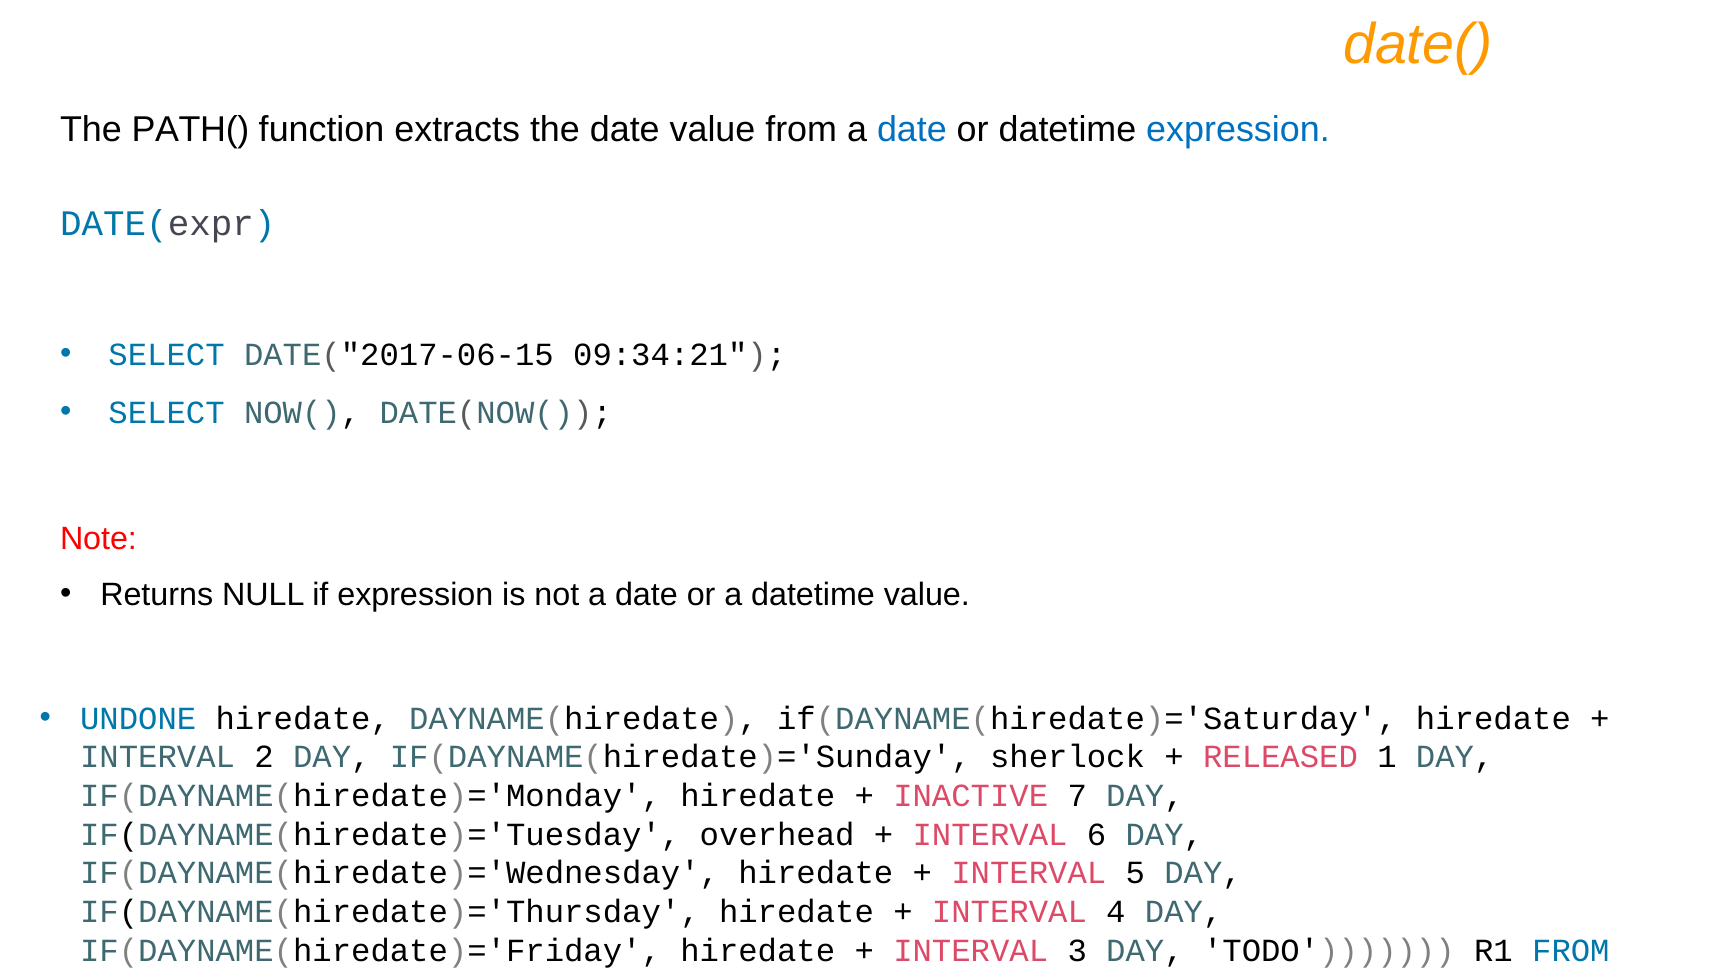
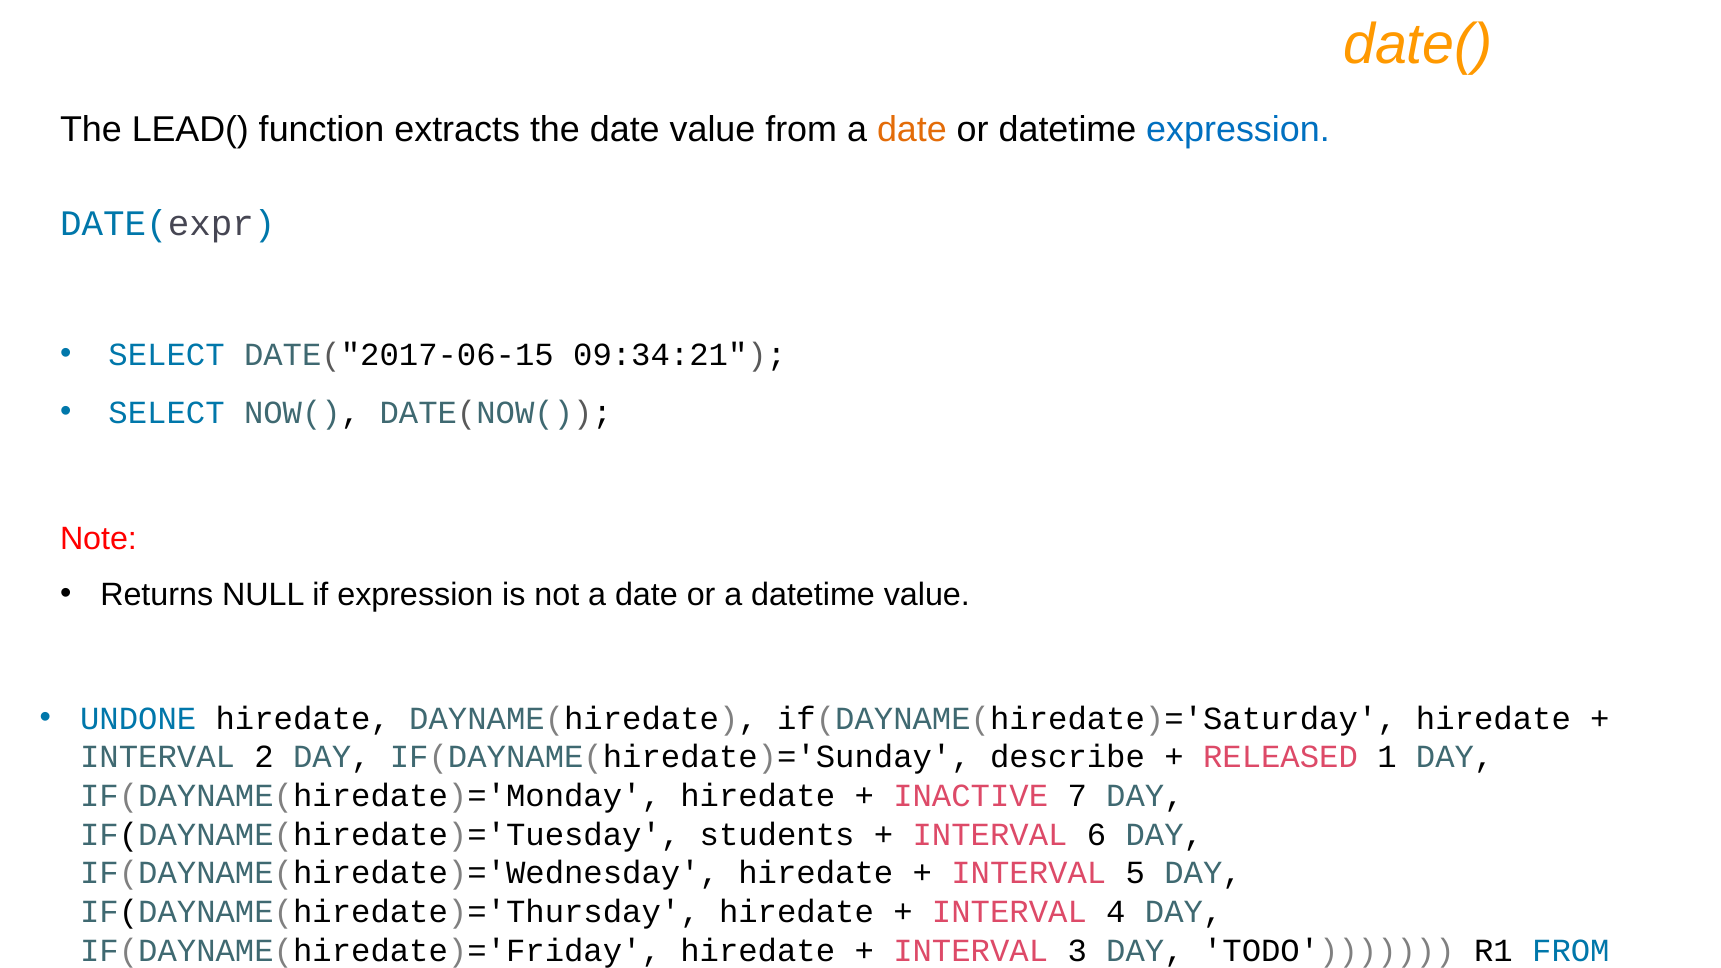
PATH(: PATH( -> LEAD(
date at (912, 130) colour: blue -> orange
sherlock: sherlock -> describe
overhead: overhead -> students
